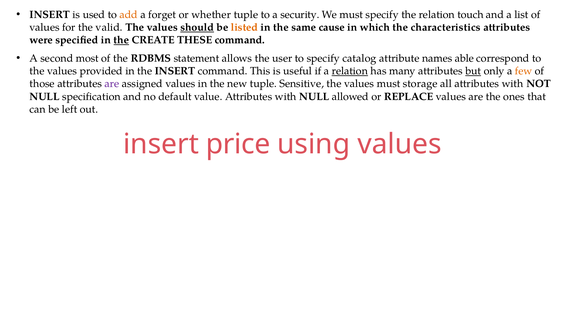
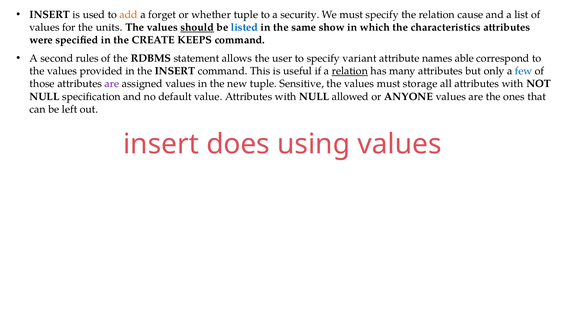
touch: touch -> cause
valid: valid -> units
listed colour: orange -> blue
cause: cause -> show
the at (121, 40) underline: present -> none
THESE: THESE -> KEEPS
most: most -> rules
catalog: catalog -> variant
but underline: present -> none
few colour: orange -> blue
REPLACE: REPLACE -> ANYONE
price: price -> does
